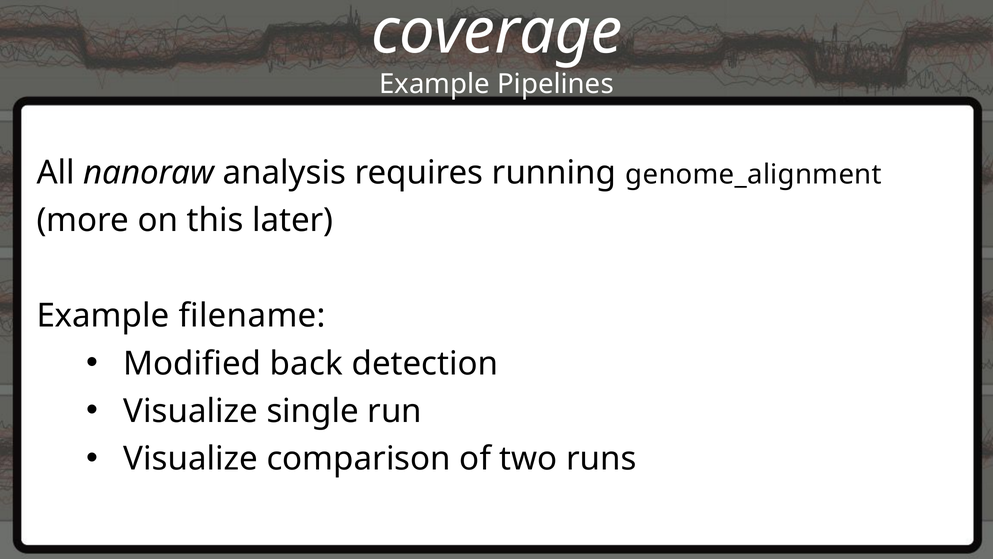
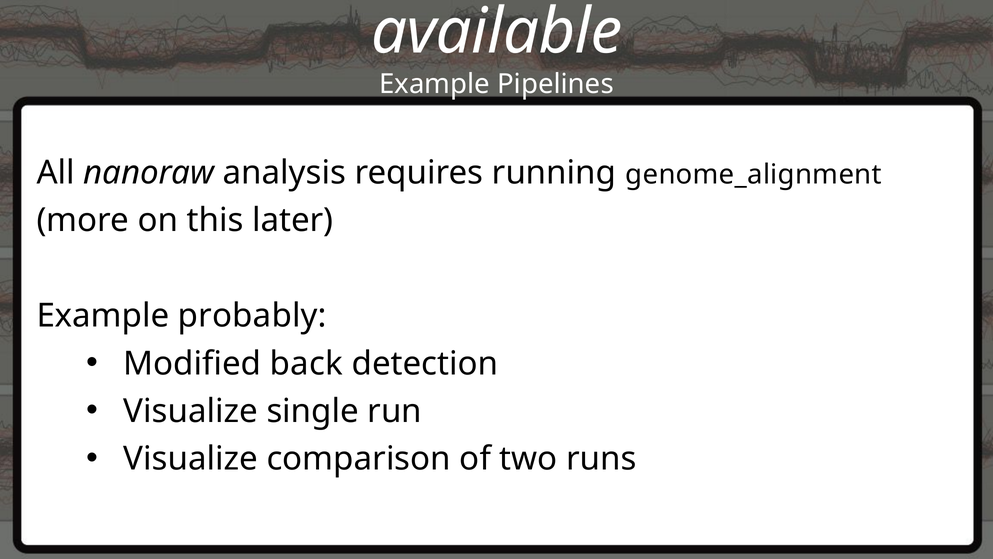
coverage: coverage -> available
filename: filename -> probably
